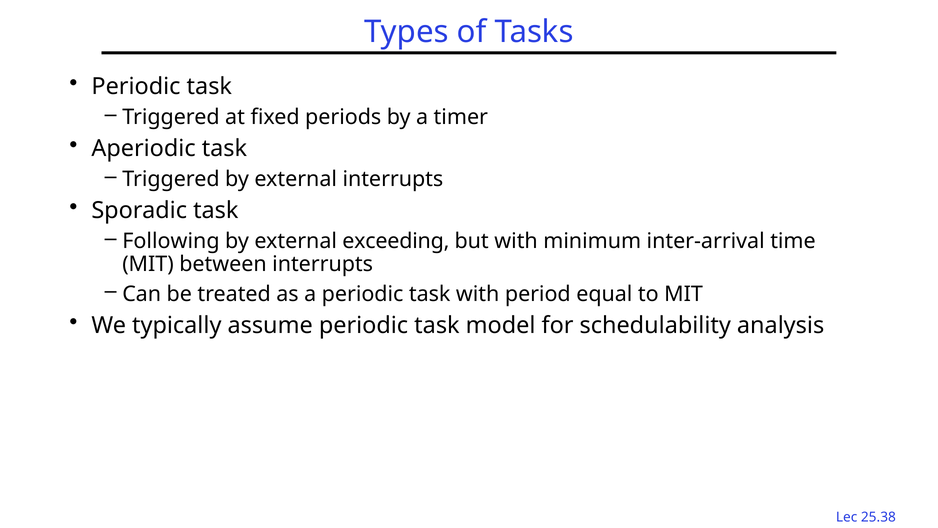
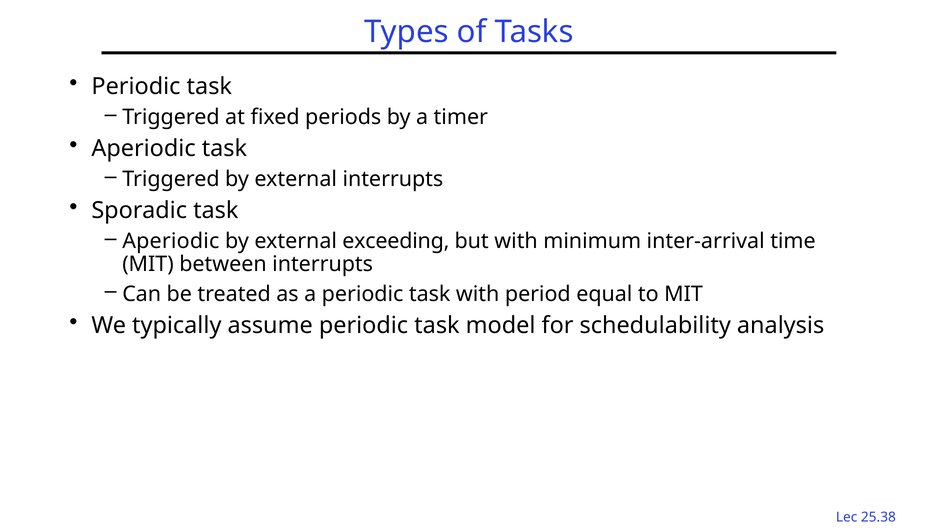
Following at (171, 241): Following -> Aperiodic
